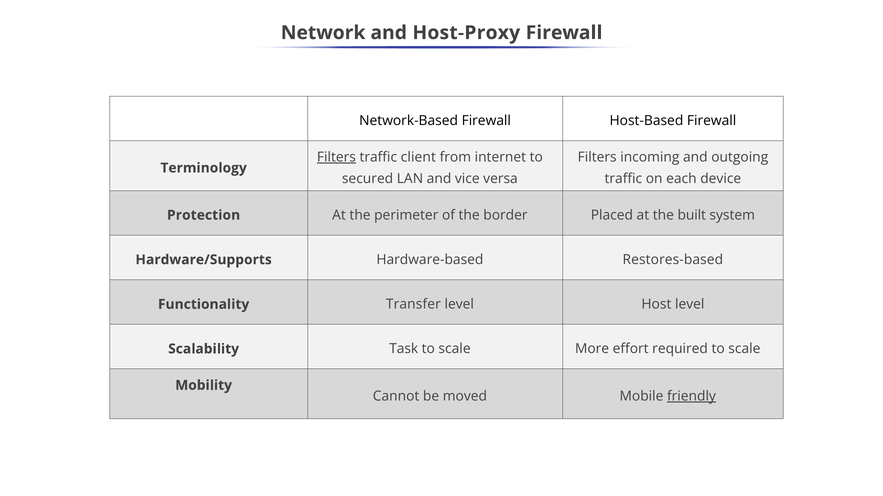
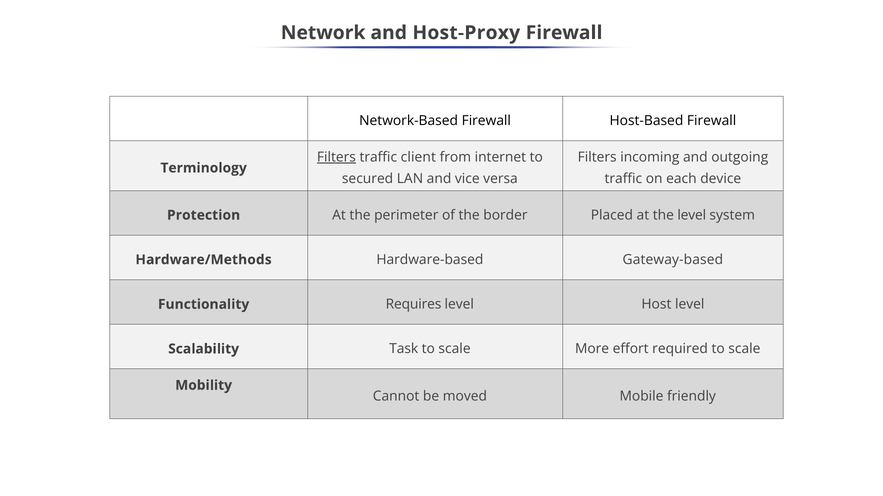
the built: built -> level
Hardware/Supports: Hardware/Supports -> Hardware/Methods
Restores-based: Restores-based -> Gateway-based
Transfer: Transfer -> Requires
friendly underline: present -> none
